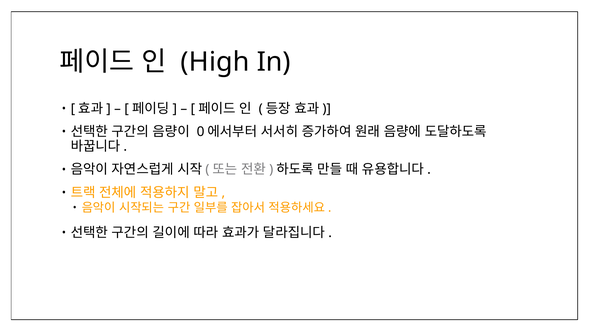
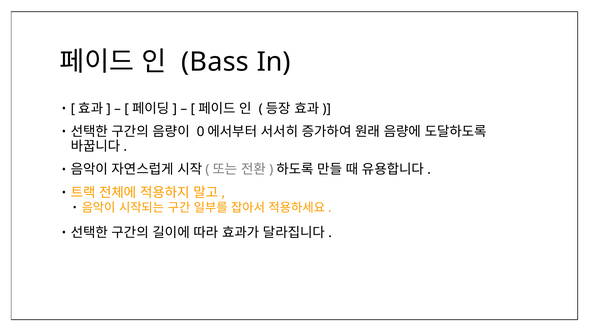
High: High -> Bass
